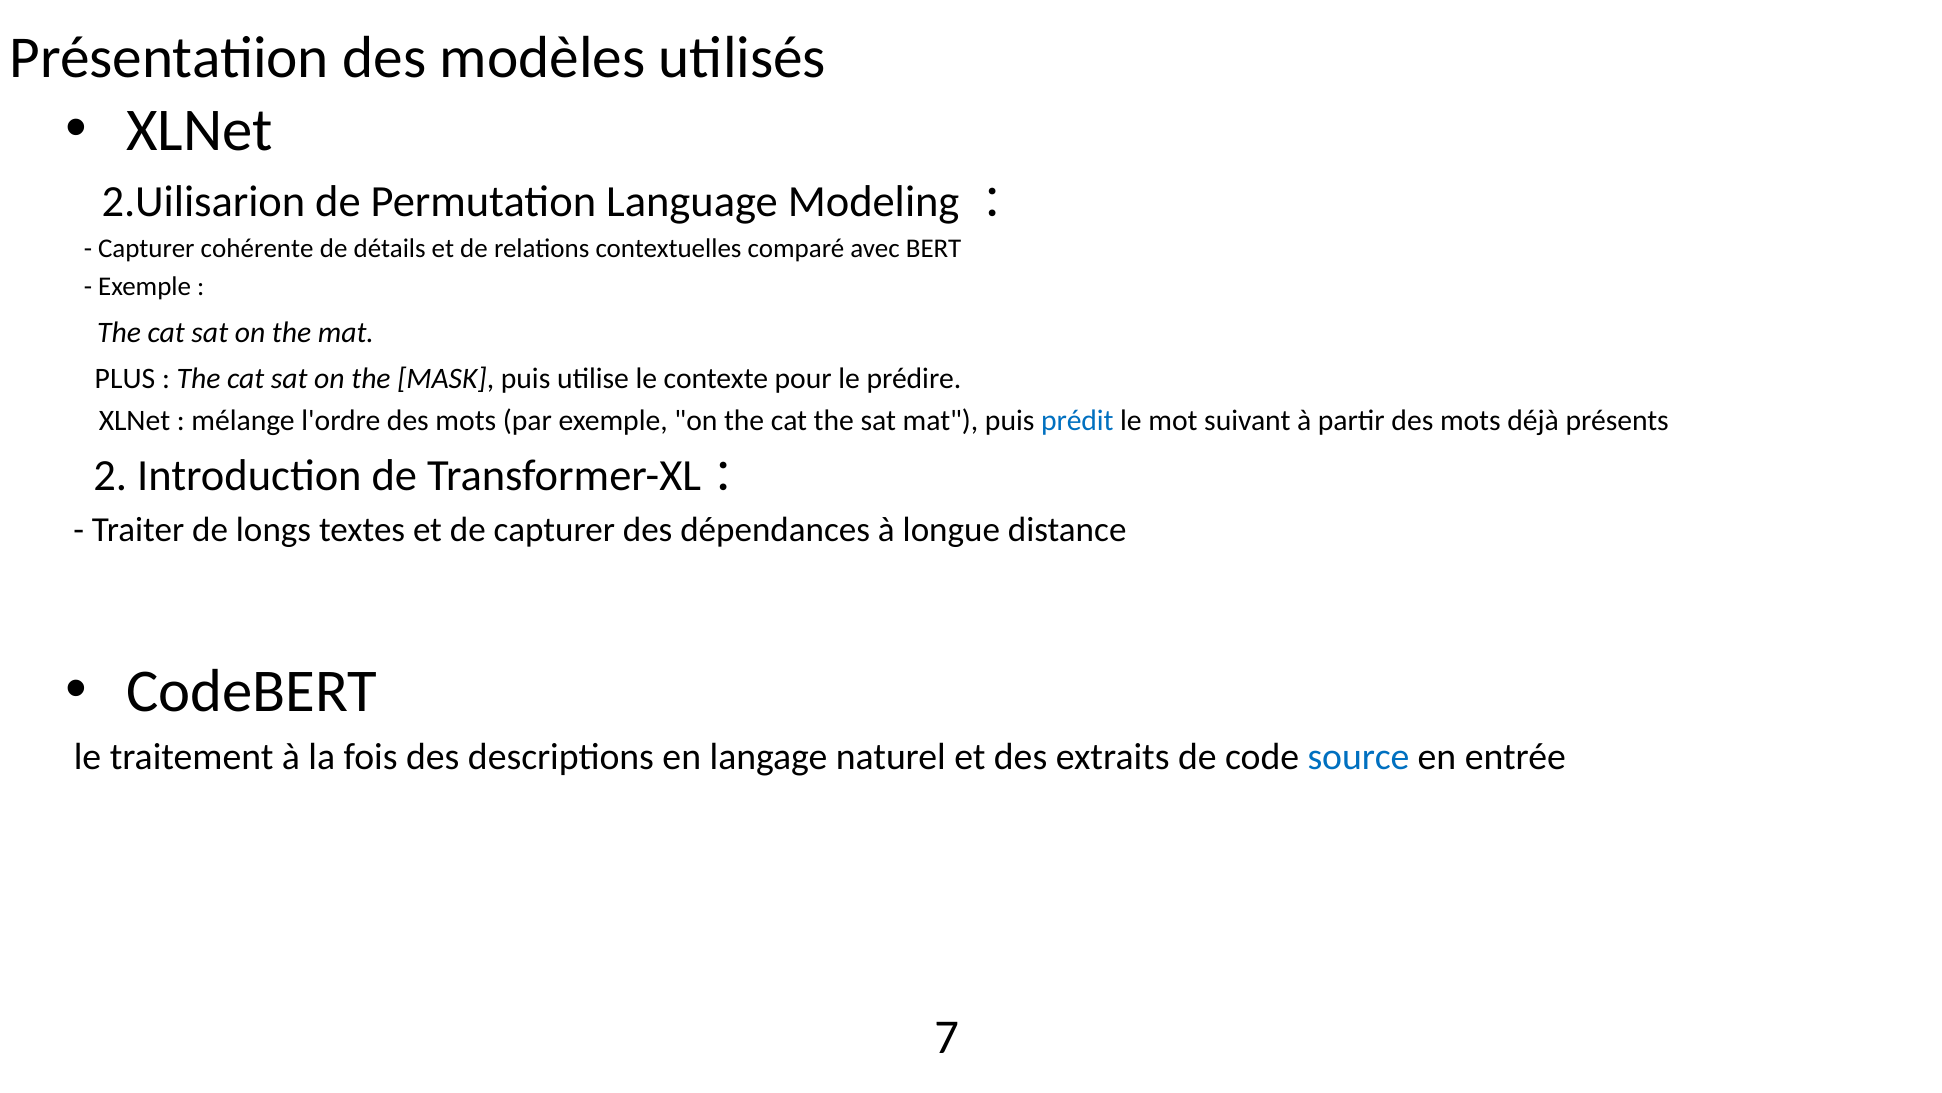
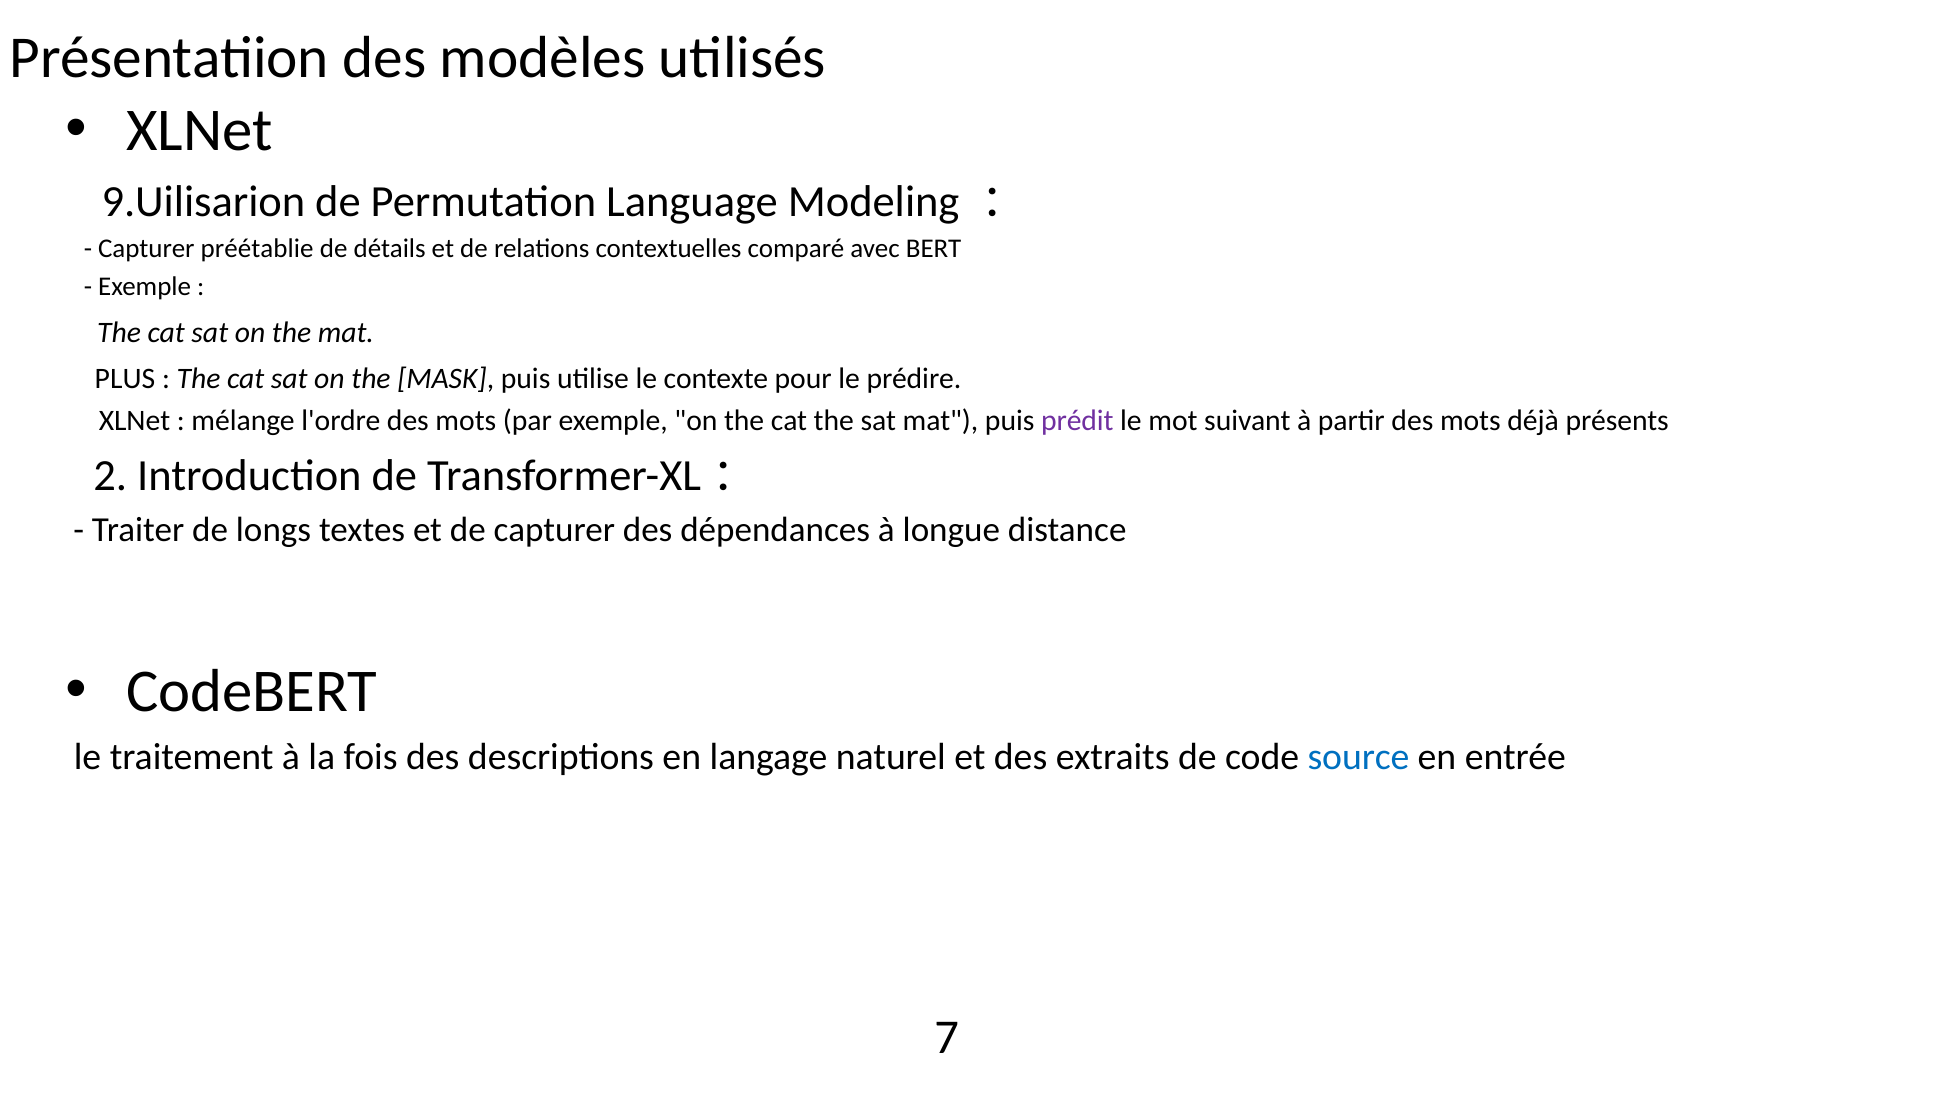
2.Uilisarion: 2.Uilisarion -> 9.Uilisarion
cohérente: cohérente -> préétablie
prédit colour: blue -> purple
